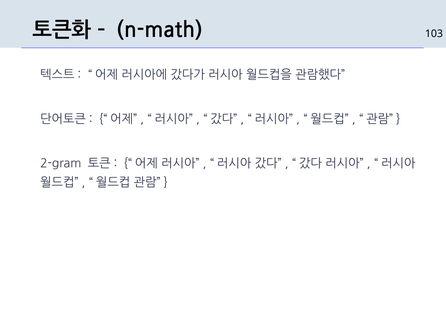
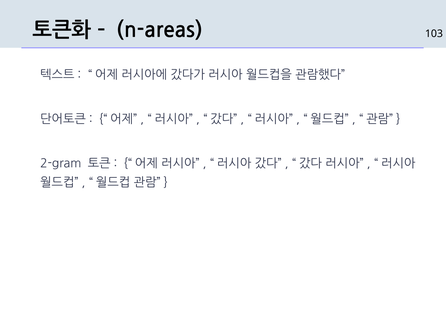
n-math: n-math -> n-areas
